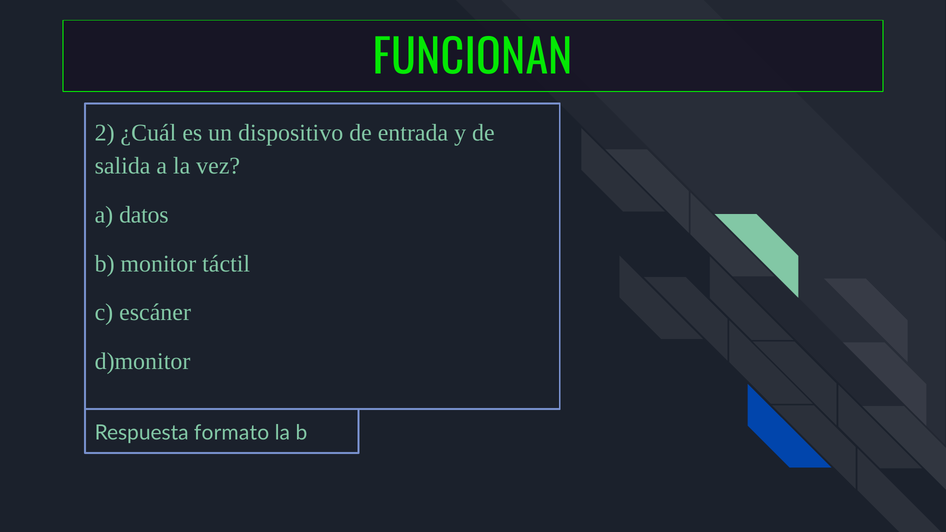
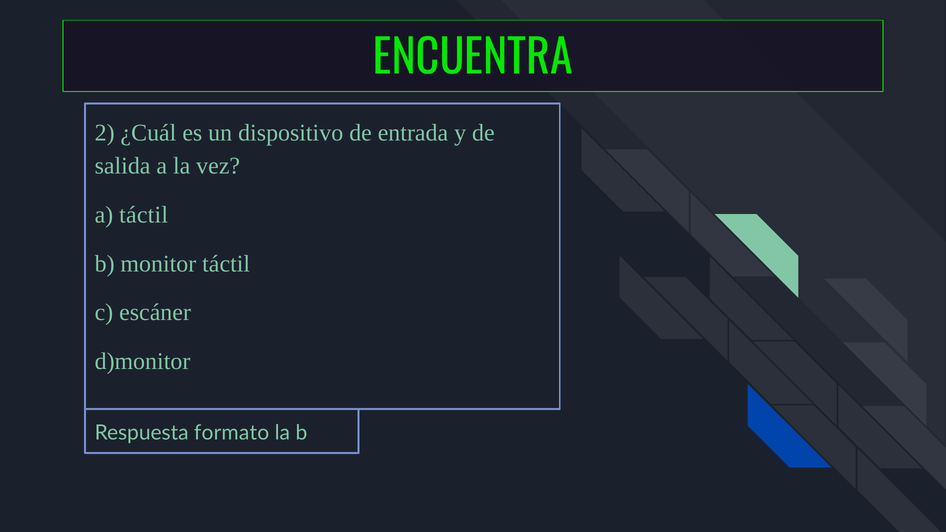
FUNCIONAN: FUNCIONAN -> ENCUENTRA
a datos: datos -> táctil
